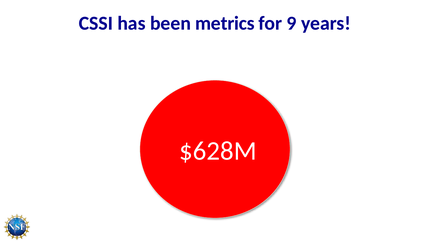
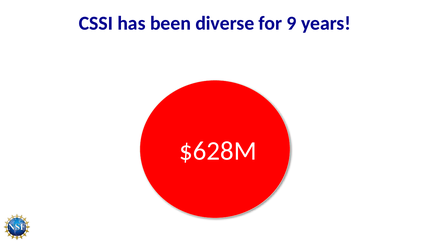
metrics: metrics -> diverse
